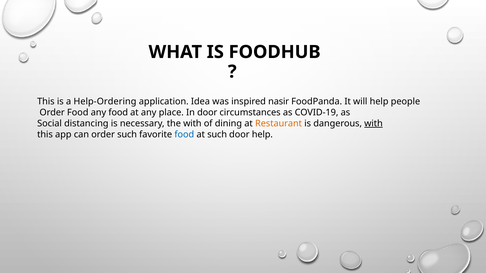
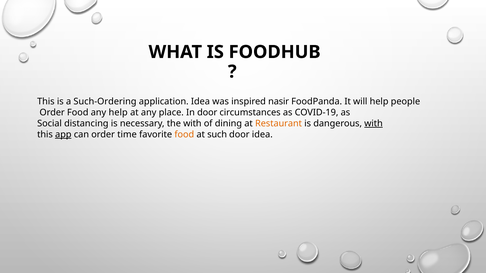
Help-Ordering: Help-Ordering -> Such-Ordering
any food: food -> help
app underline: none -> present
order such: such -> time
food at (184, 135) colour: blue -> orange
door help: help -> idea
